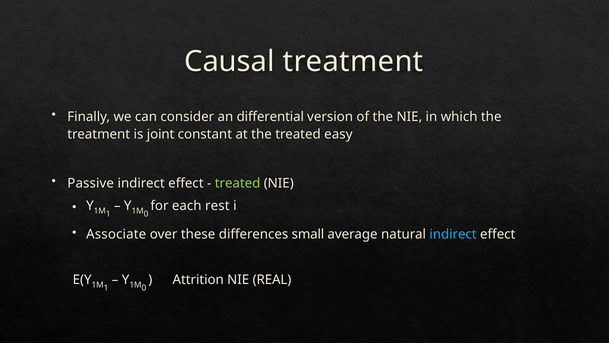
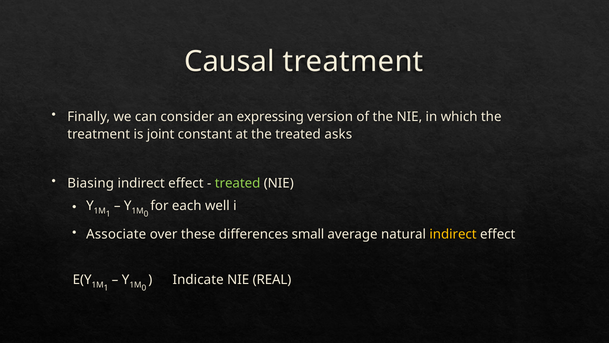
differential: differential -> expressing
easy: easy -> asks
Passive: Passive -> Biasing
rest: rest -> well
indirect at (453, 234) colour: light blue -> yellow
Attrition: Attrition -> Indicate
